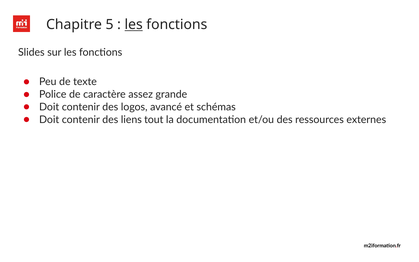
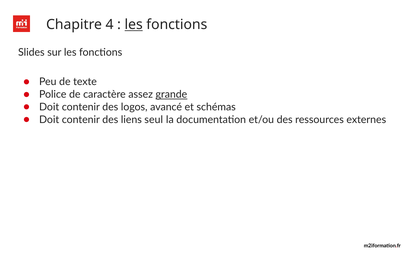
5: 5 -> 4
grande underline: none -> present
tout: tout -> seul
